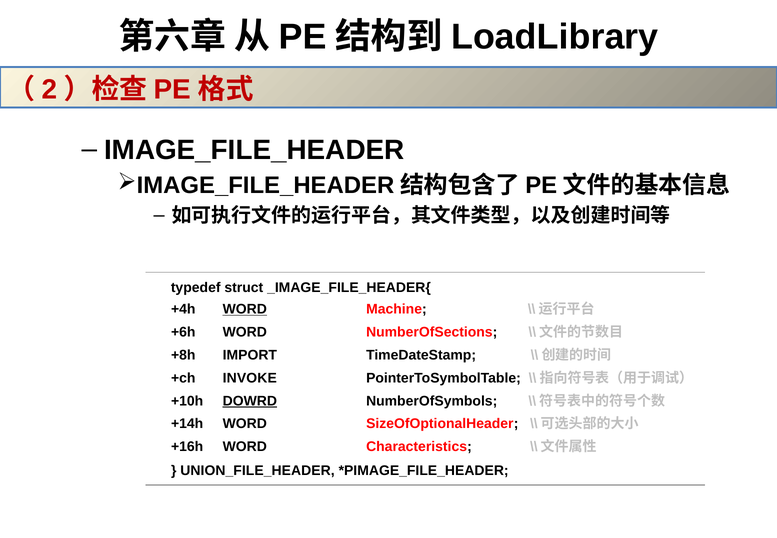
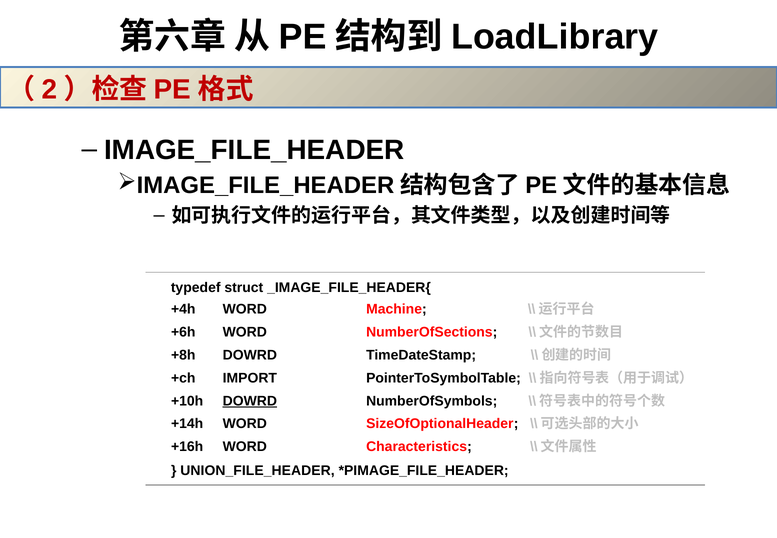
WORD at (245, 309) underline: present -> none
+8h IMPORT: IMPORT -> DOWRD
INVOKE: INVOKE -> IMPORT
